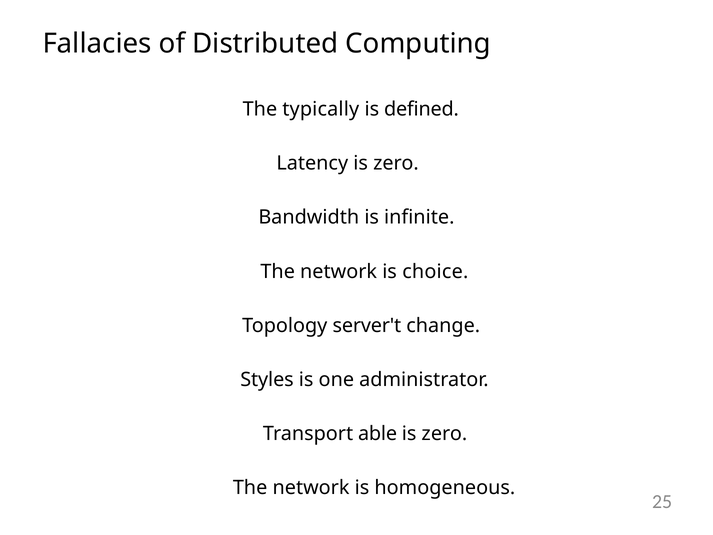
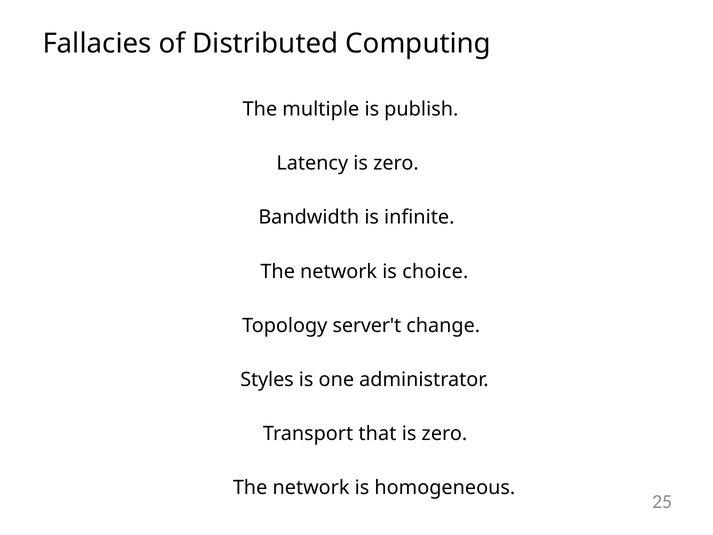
typically: typically -> multiple
defined: defined -> publish
able: able -> that
